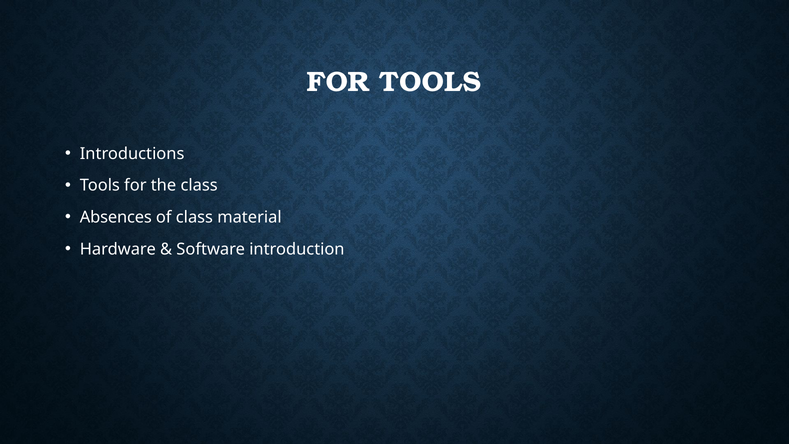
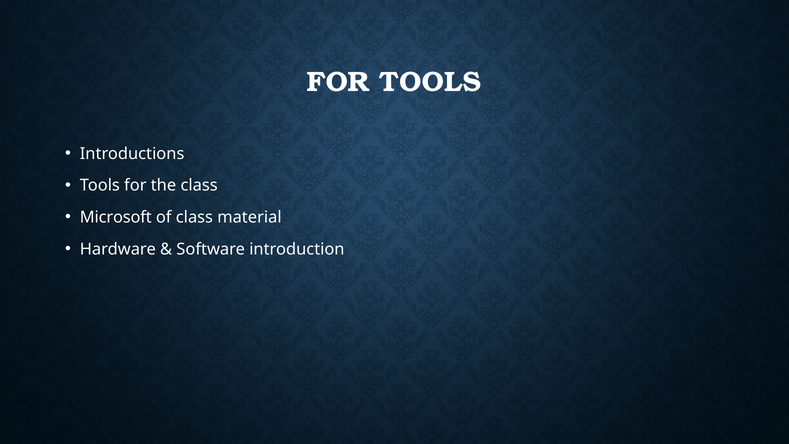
Absences: Absences -> Microsoft
